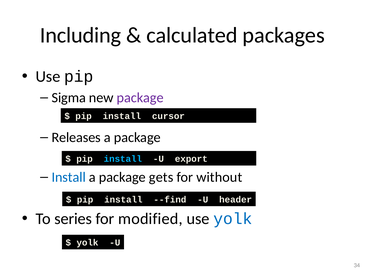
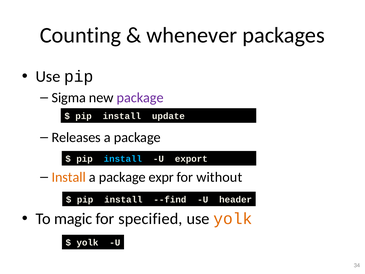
Including: Including -> Counting
calculated: calculated -> whenever
cursor: cursor -> update
Install at (69, 177) colour: blue -> orange
gets: gets -> expr
series: series -> magic
modified: modified -> specified
yolk at (233, 219) colour: blue -> orange
